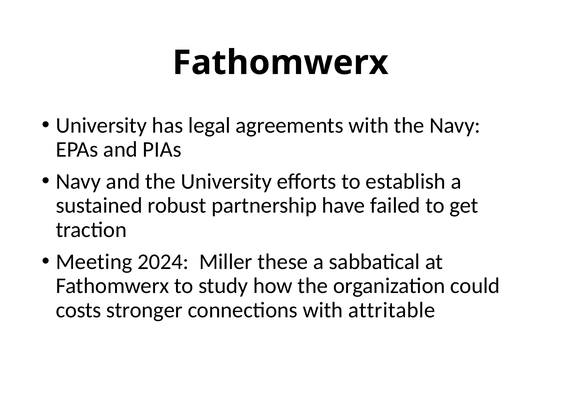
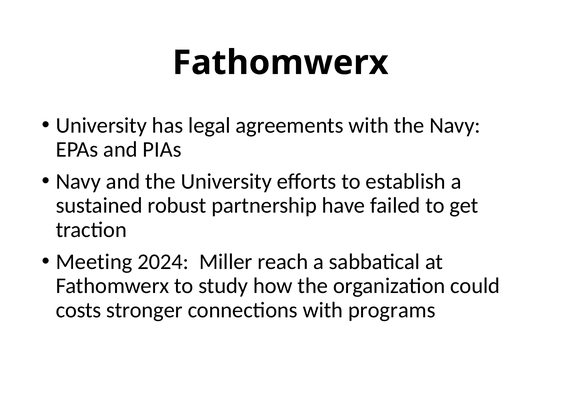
these: these -> reach
attritable: attritable -> programs
